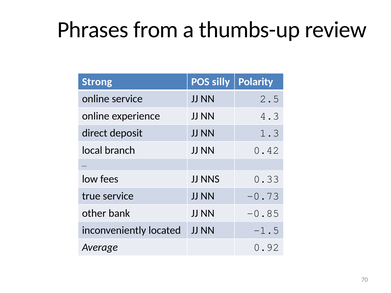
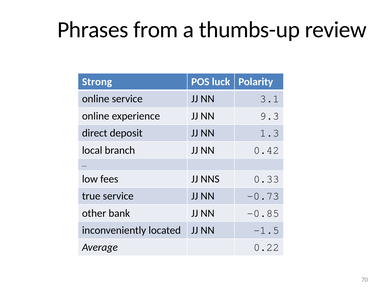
silly: silly -> luck
2.5: 2.5 -> 3.1
4.3: 4.3 -> 9.3
0.92: 0.92 -> 0.22
